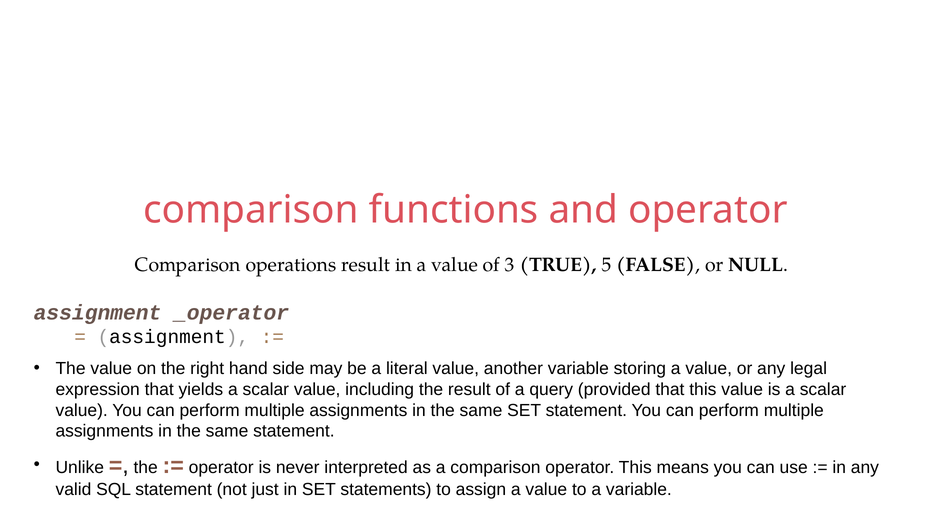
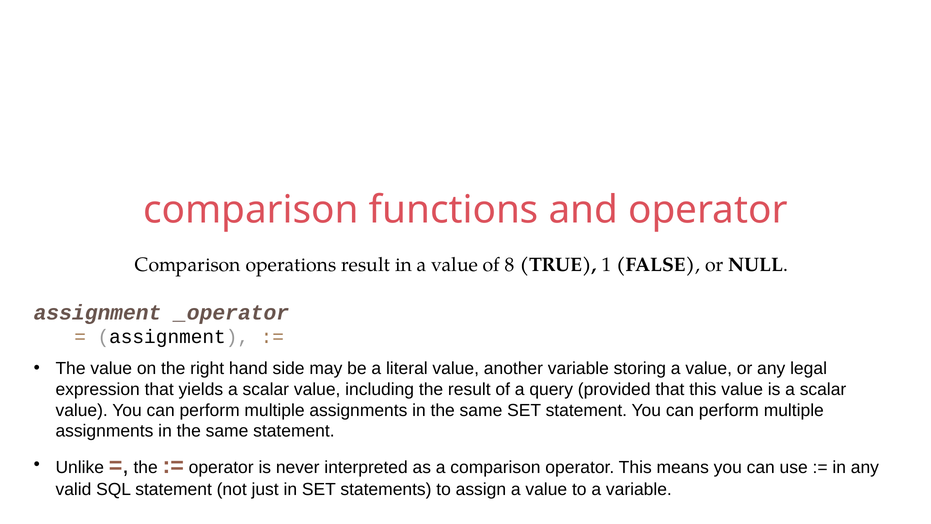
3: 3 -> 8
5: 5 -> 1
